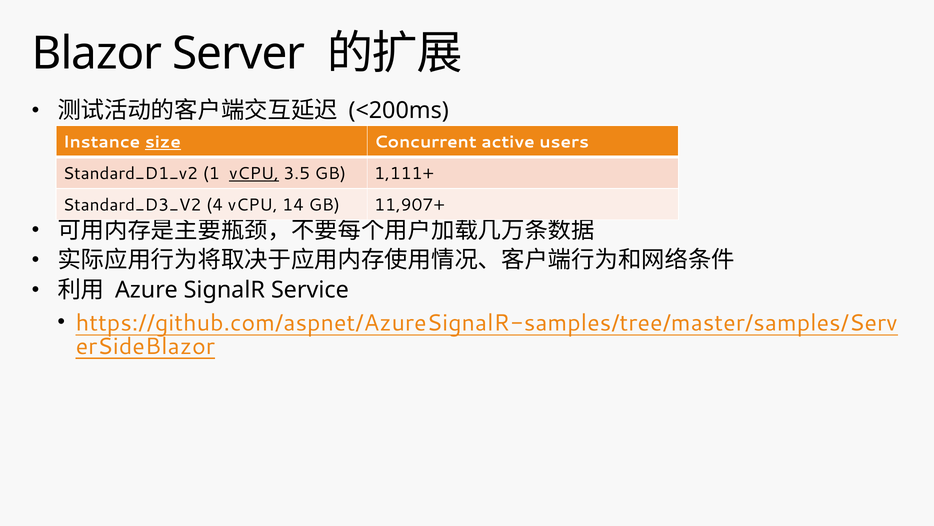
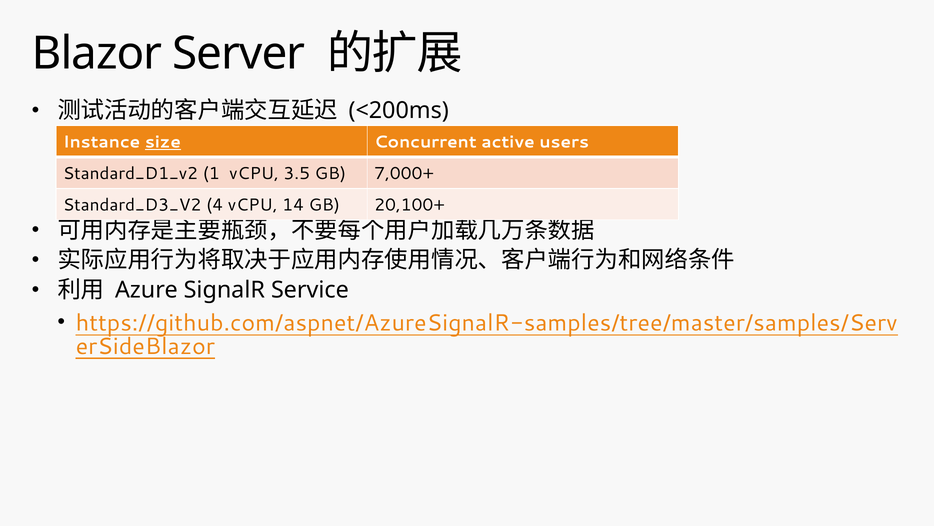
vCPU at (254, 173) underline: present -> none
1,111+: 1,111+ -> 7,000+
11,907+: 11,907+ -> 20,100+
